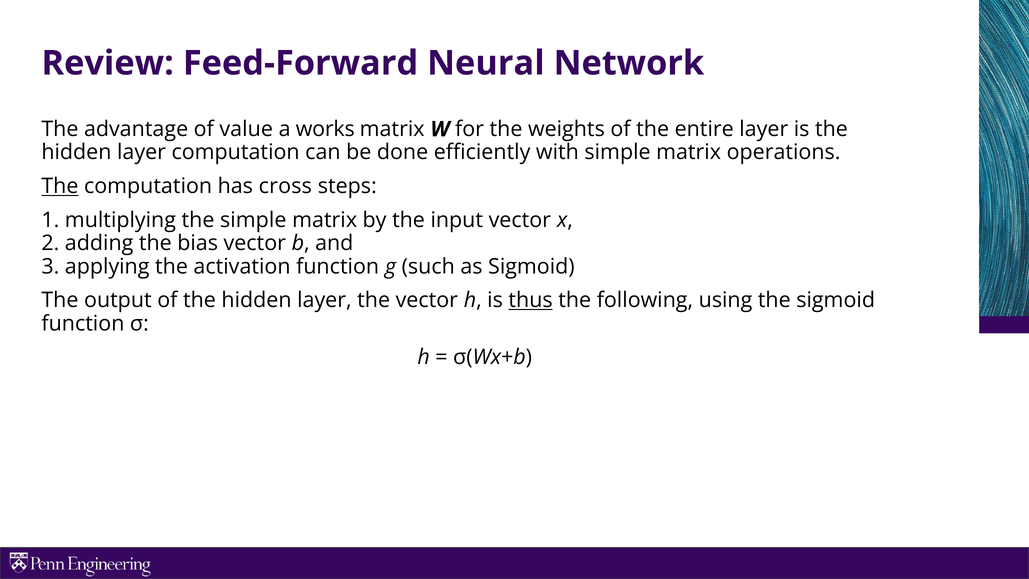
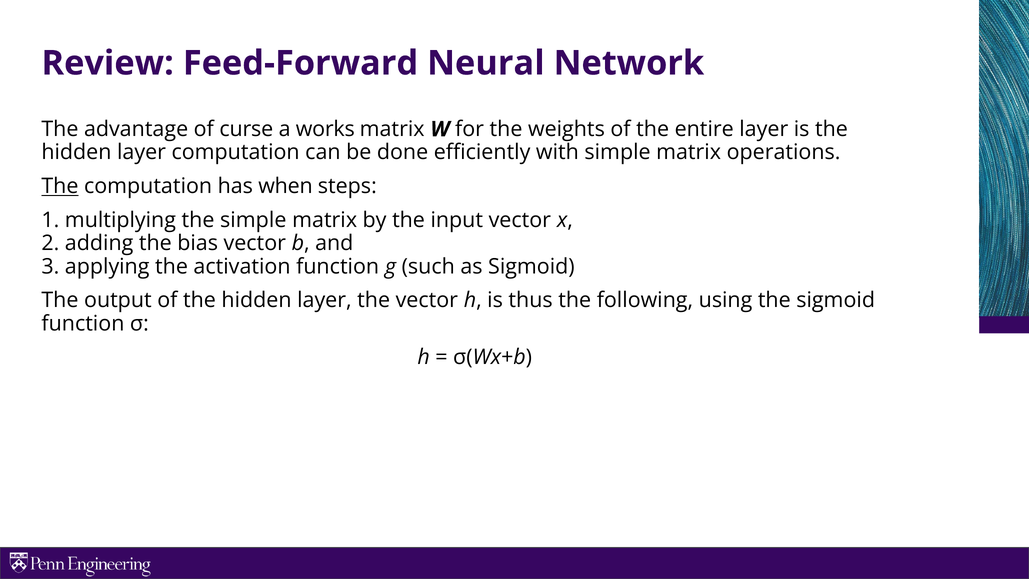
value: value -> curse
cross: cross -> when
thus underline: present -> none
